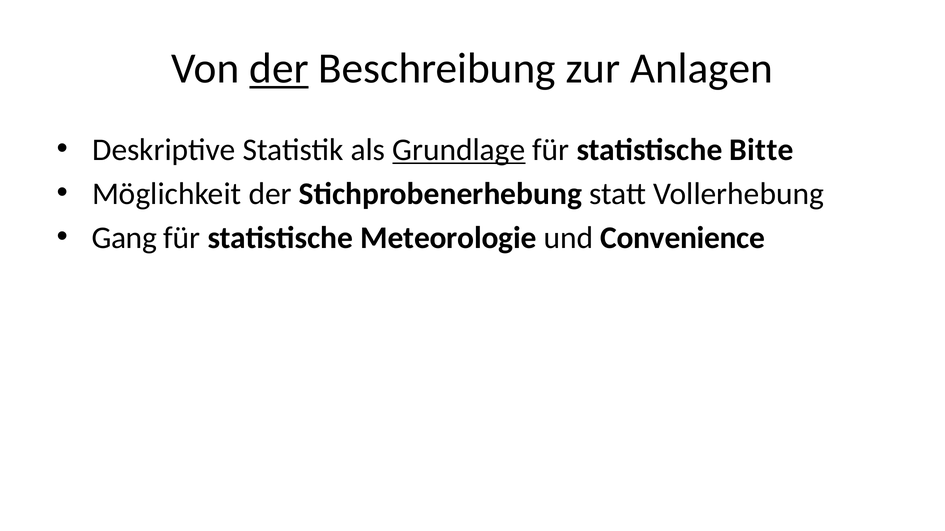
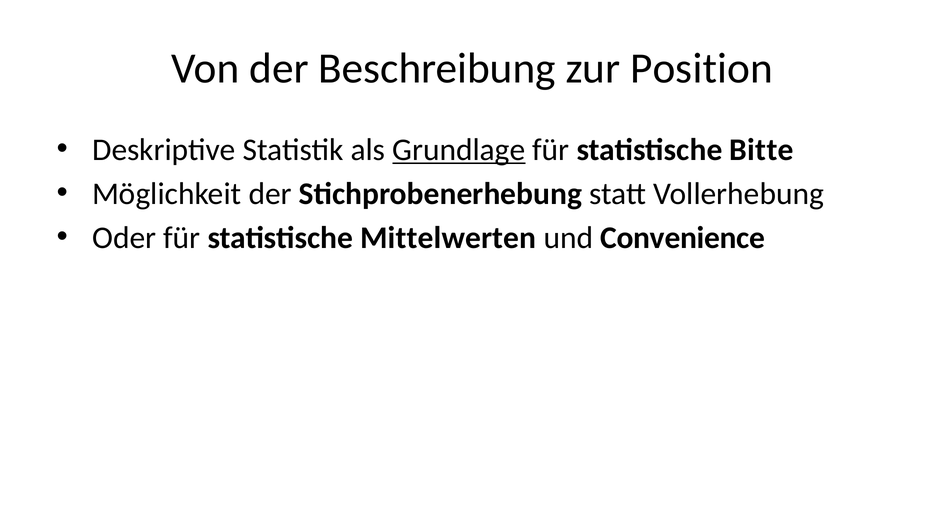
der at (279, 69) underline: present -> none
Anlagen: Anlagen -> Position
Gang: Gang -> Oder
Meteorologie: Meteorologie -> Mittelwerten
